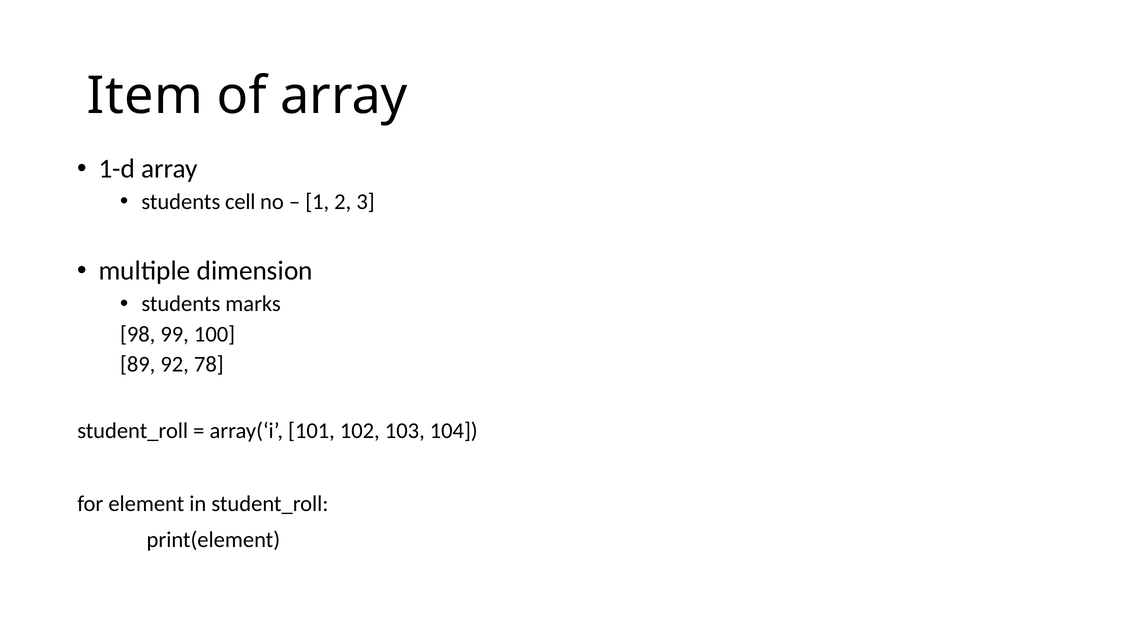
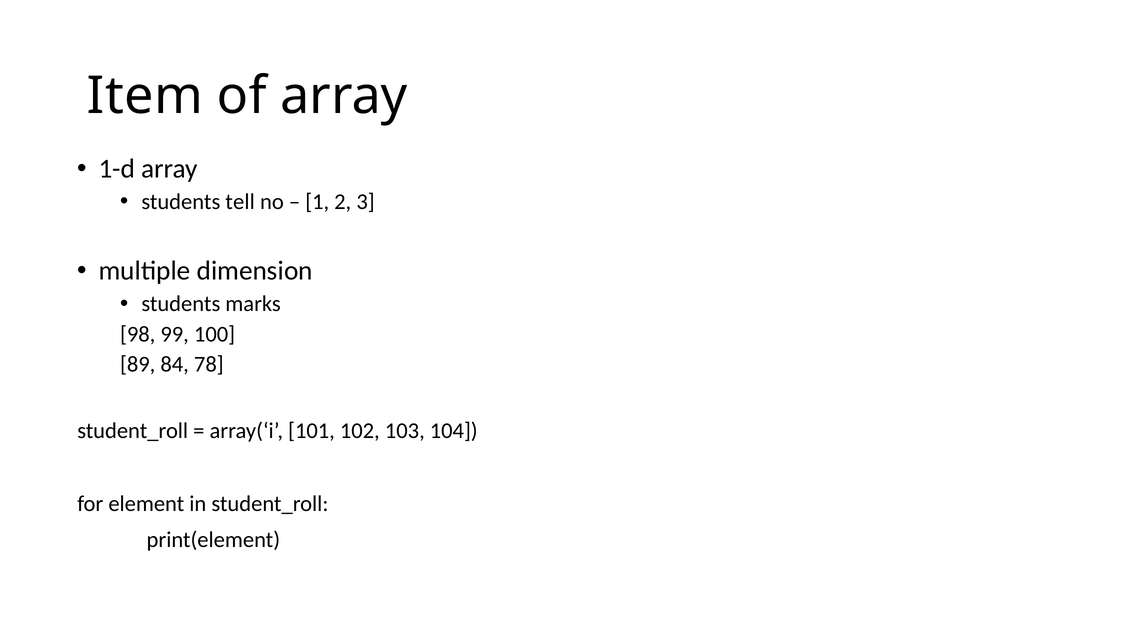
cell: cell -> tell
92: 92 -> 84
